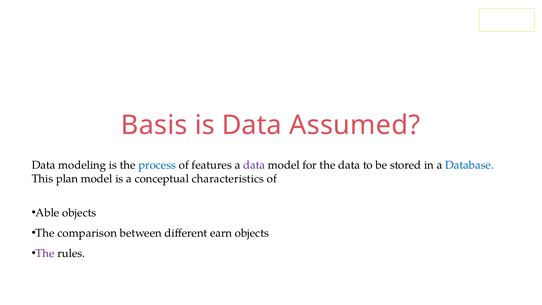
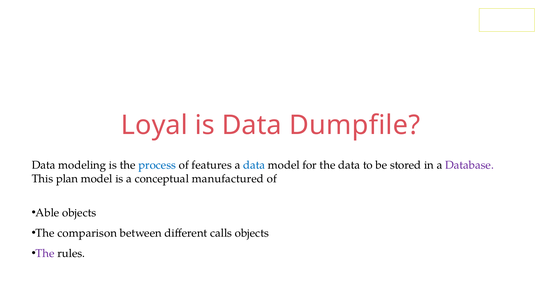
Basis: Basis -> Loyal
Assumed: Assumed -> Dumpfile
data at (254, 165) colour: purple -> blue
Database colour: blue -> purple
characteristics: characteristics -> manufactured
earn: earn -> calls
